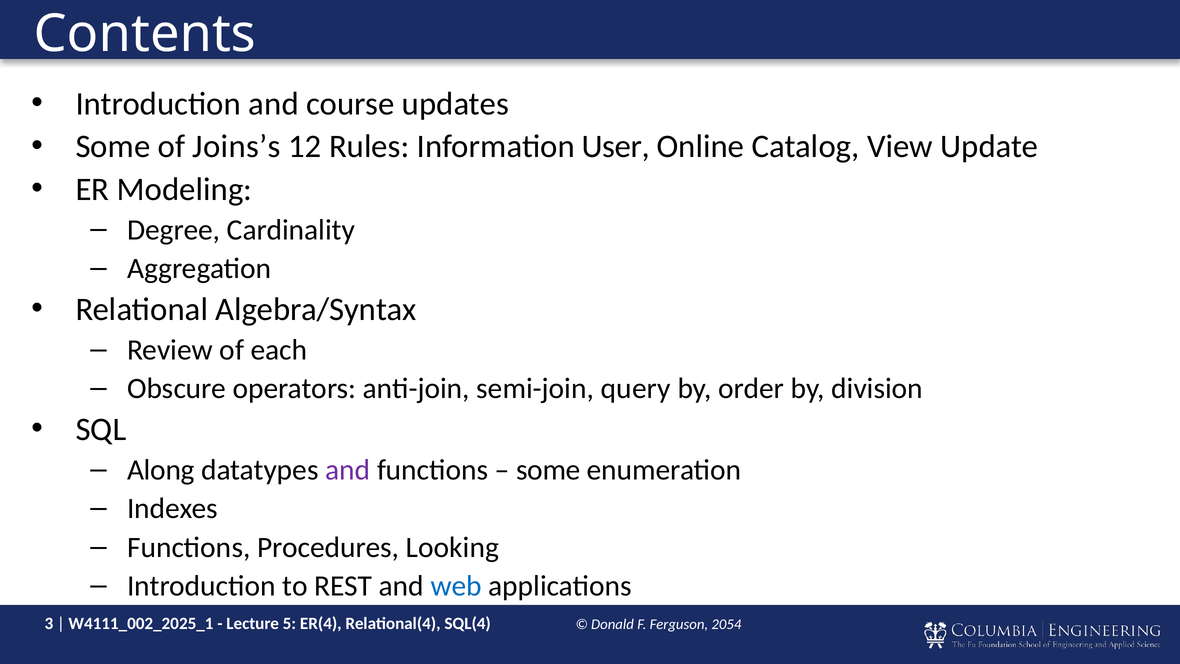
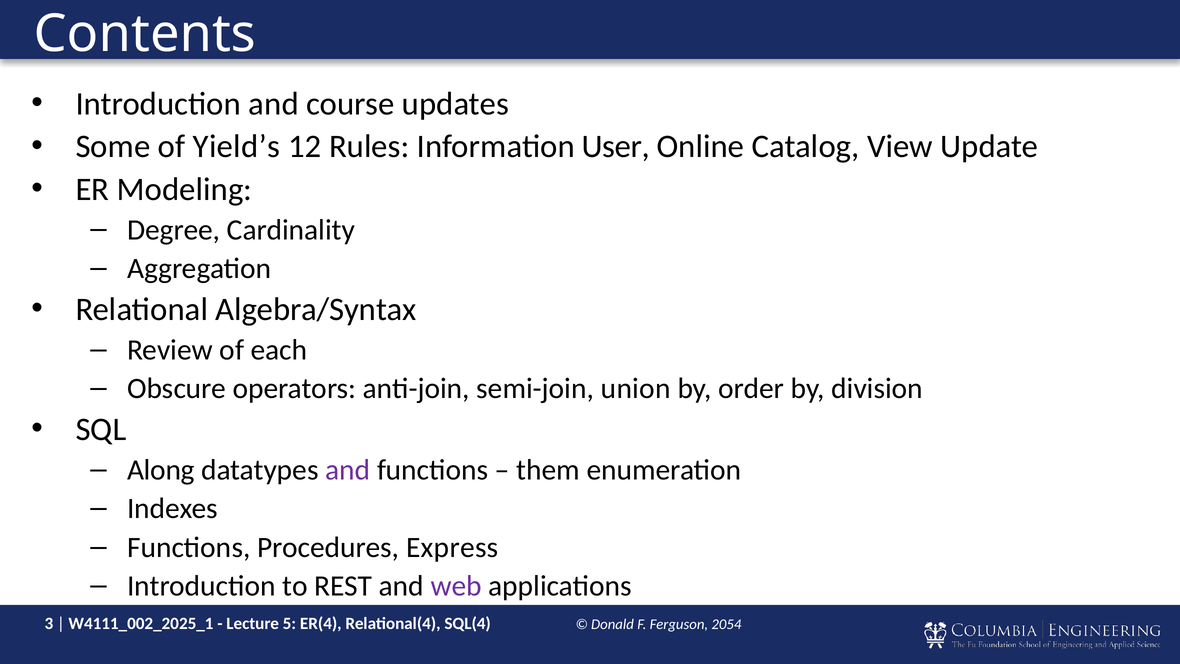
Joins’s: Joins’s -> Yield’s
query: query -> union
some at (548, 470): some -> them
Looking: Looking -> Express
web colour: blue -> purple
